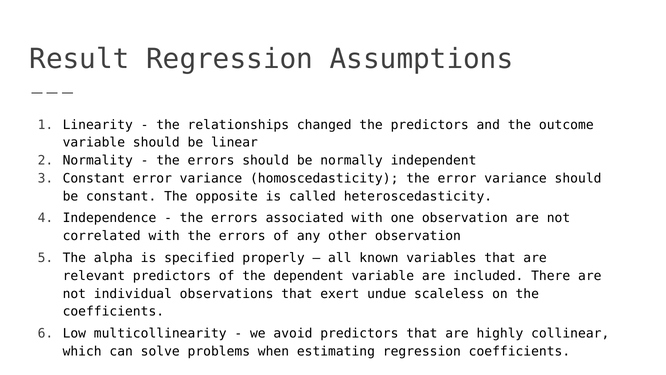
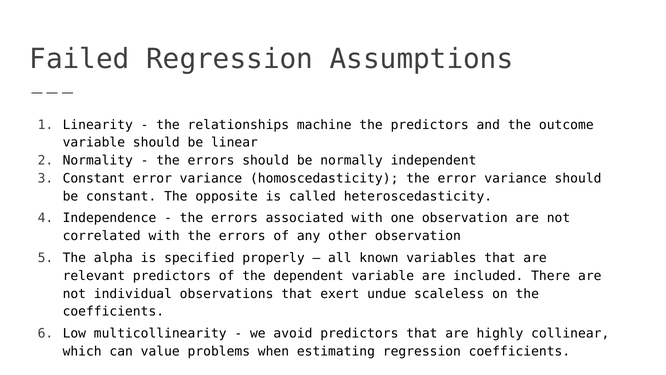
Result: Result -> Failed
changed: changed -> machine
solve: solve -> value
